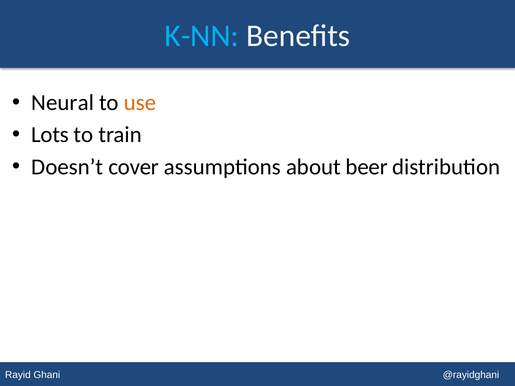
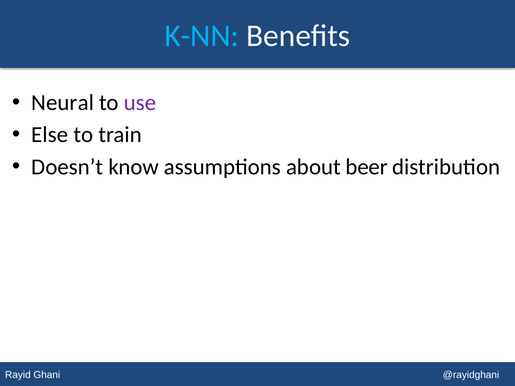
use colour: orange -> purple
Lots: Lots -> Else
cover: cover -> know
